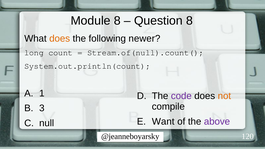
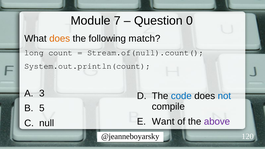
Module 8: 8 -> 7
Question 8: 8 -> 0
newer: newer -> match
1: 1 -> 3
code colour: purple -> blue
not colour: orange -> blue
3: 3 -> 5
